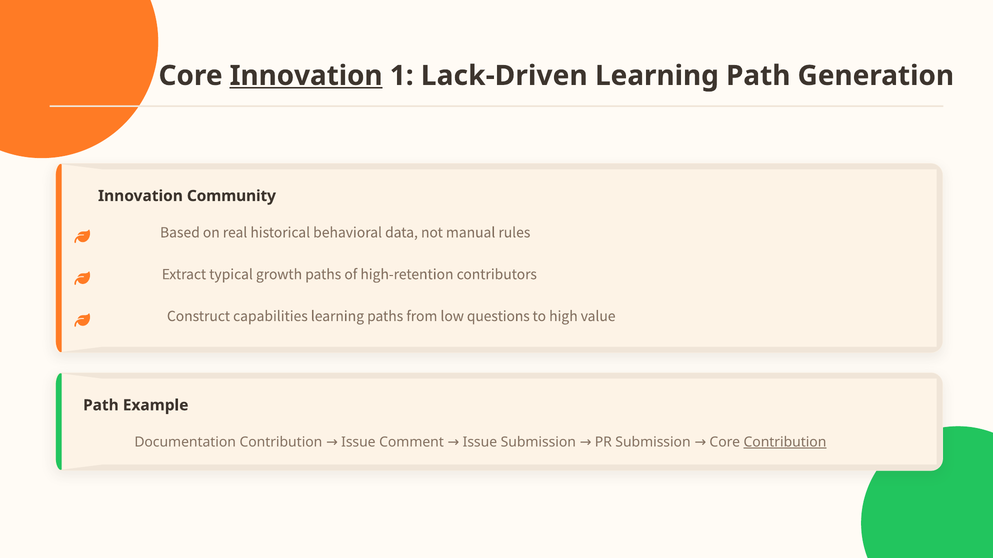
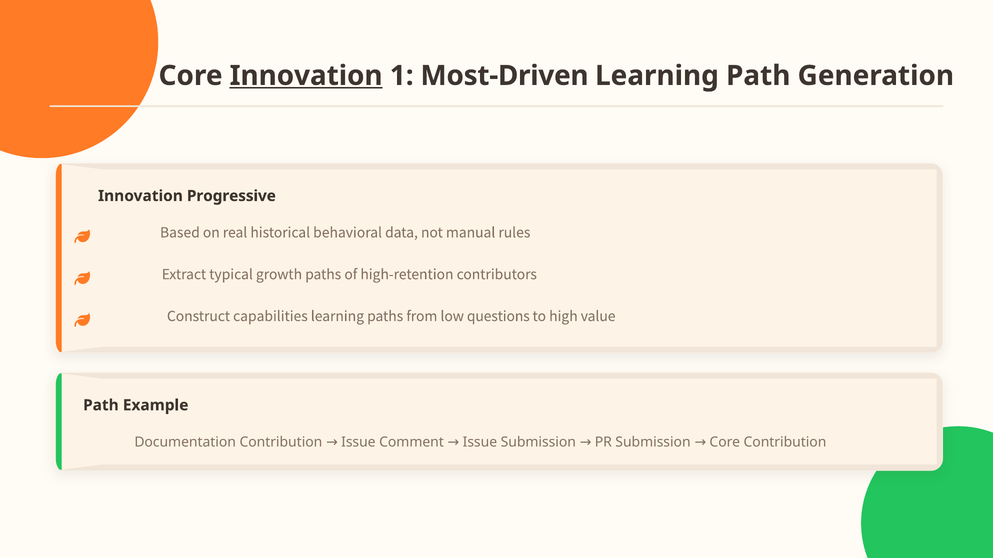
Lack-Driven: Lack-Driven -> Most-Driven
Community: Community -> Progressive
Contribution at (785, 442) underline: present -> none
